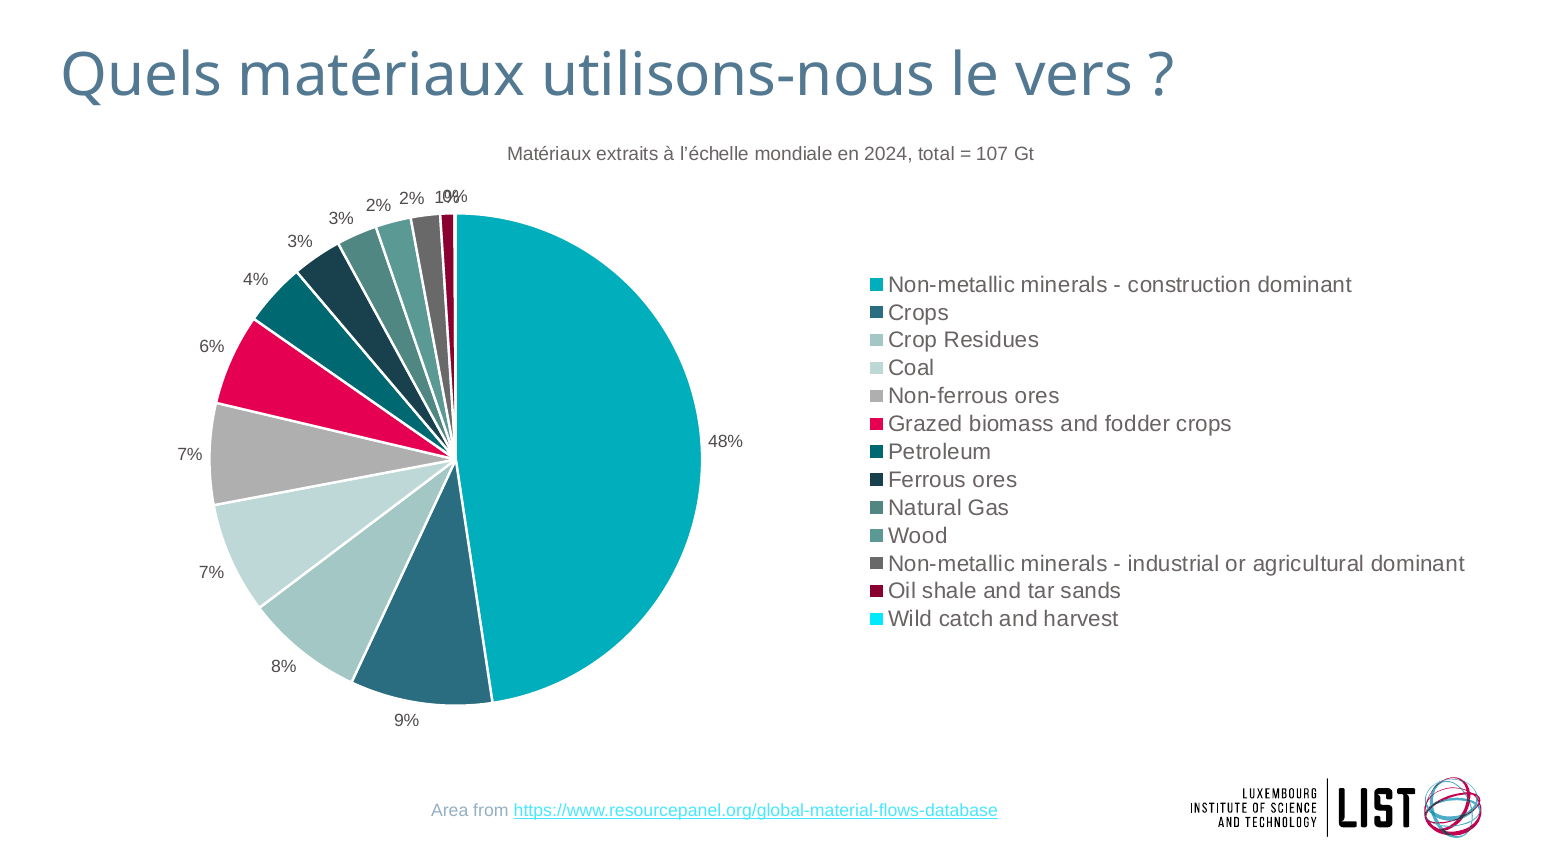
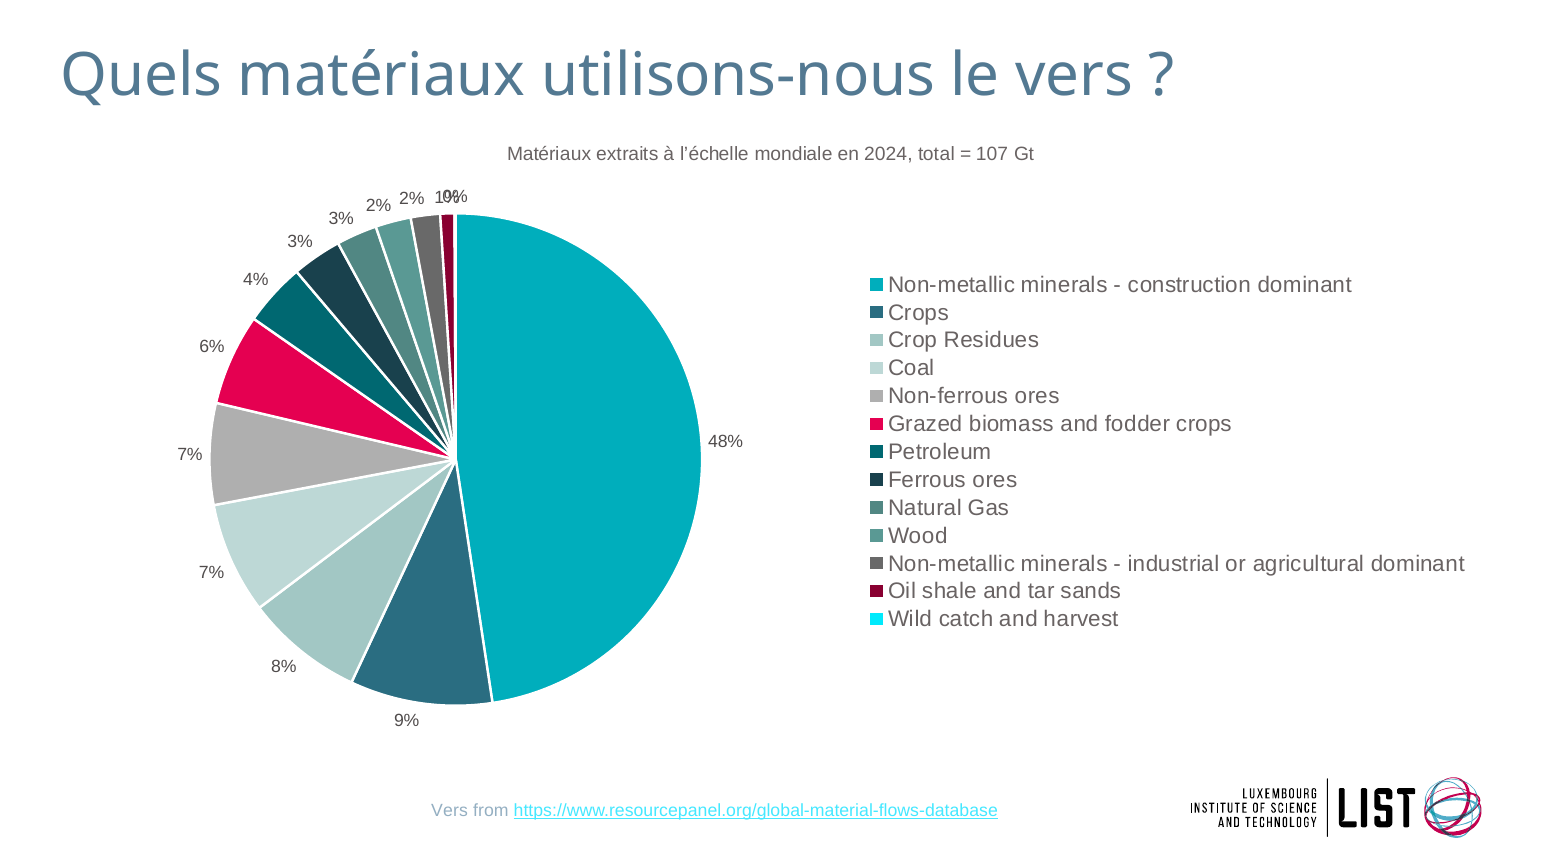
Area at (450, 811): Area -> Vers
